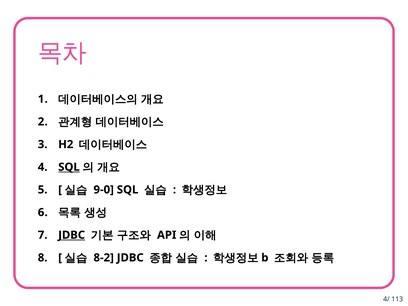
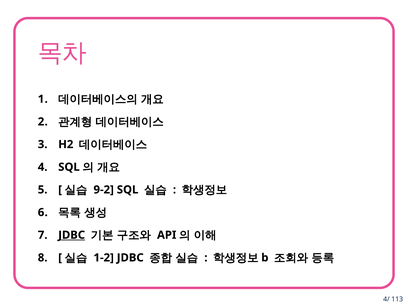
SQL at (69, 167) underline: present -> none
9-0: 9-0 -> 9-2
8-2: 8-2 -> 1-2
